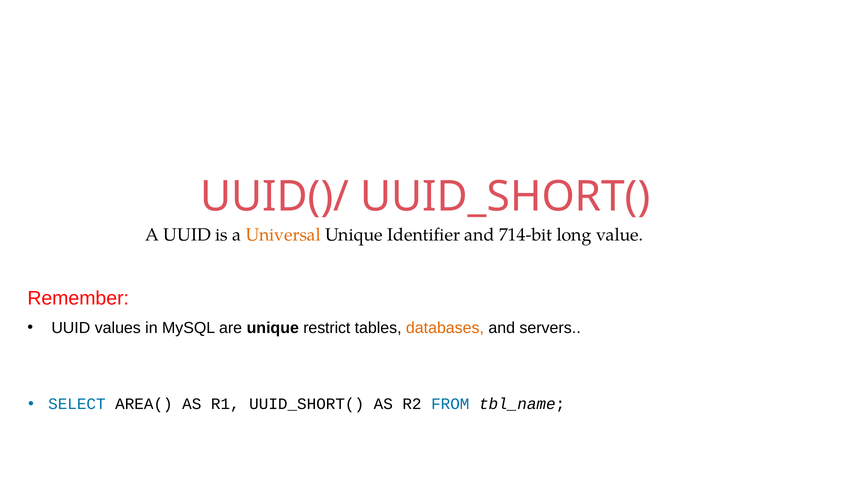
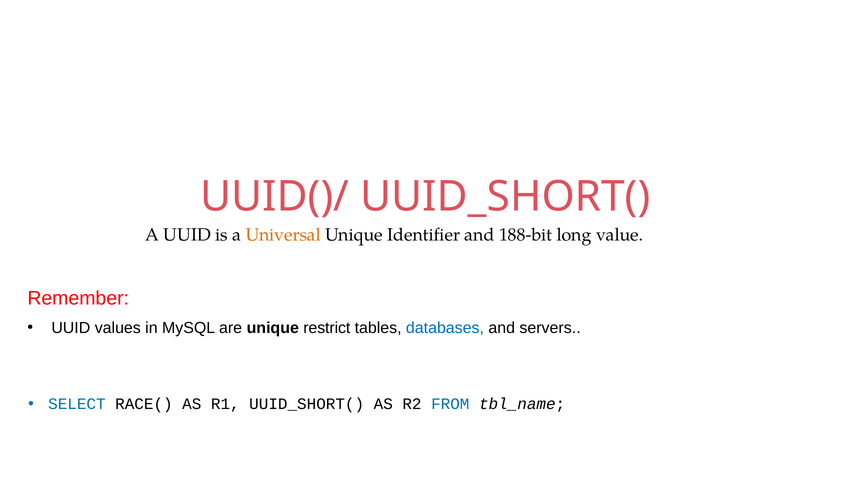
714-bit: 714-bit -> 188-bit
databases colour: orange -> blue
AREA(: AREA( -> RACE(
